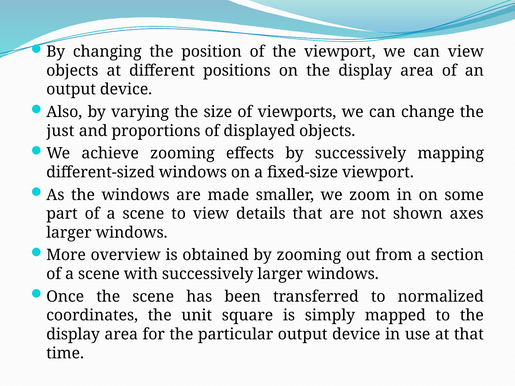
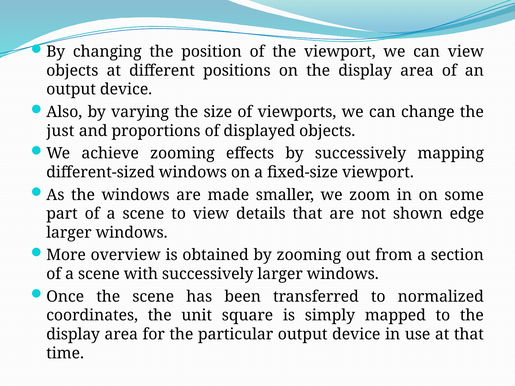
axes: axes -> edge
